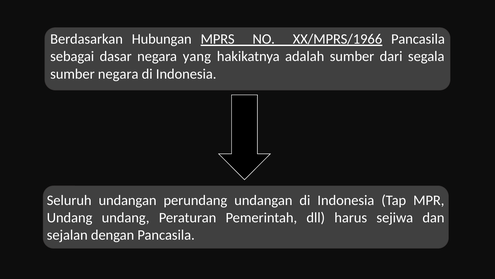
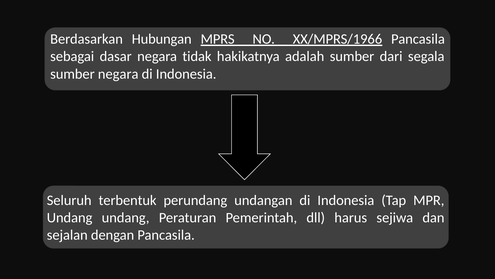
yang: yang -> tidak
Seluruh undangan: undangan -> terbentuk
